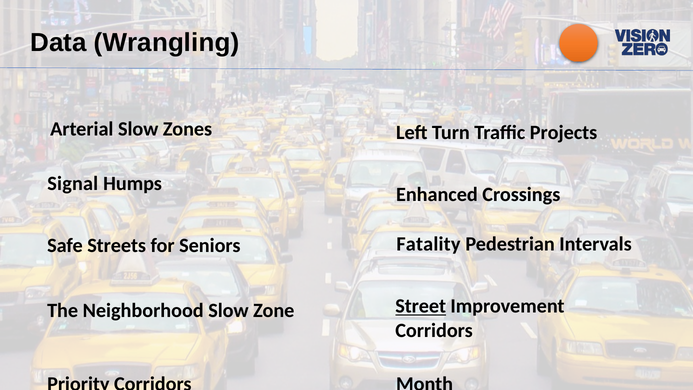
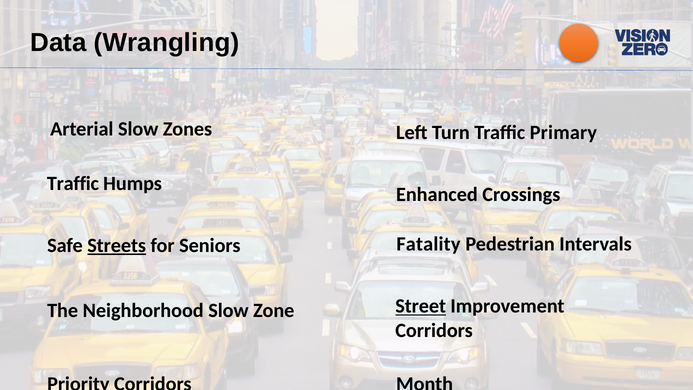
Projects: Projects -> Primary
Signal at (73, 184): Signal -> Traffic
Streets underline: none -> present
